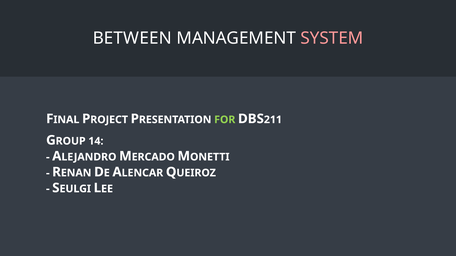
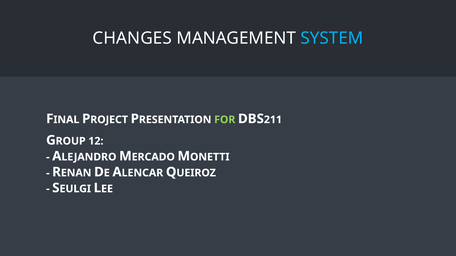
BETWEEN: BETWEEN -> CHANGES
SYSTEM colour: pink -> light blue
14: 14 -> 12
